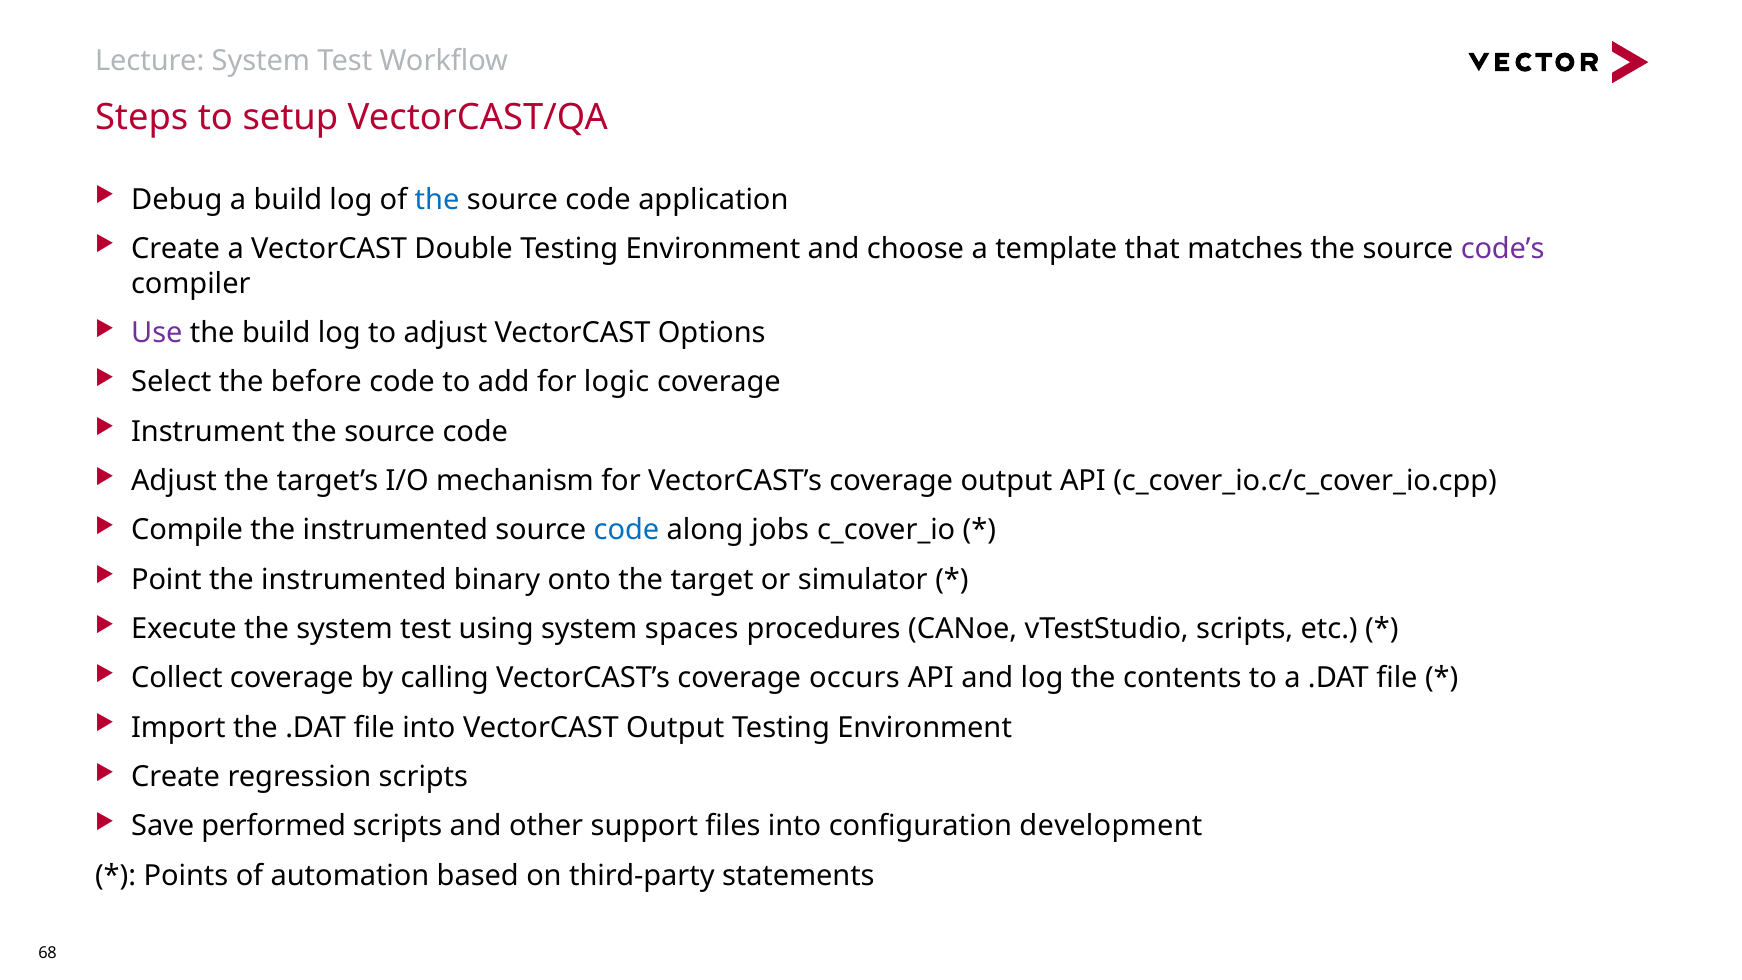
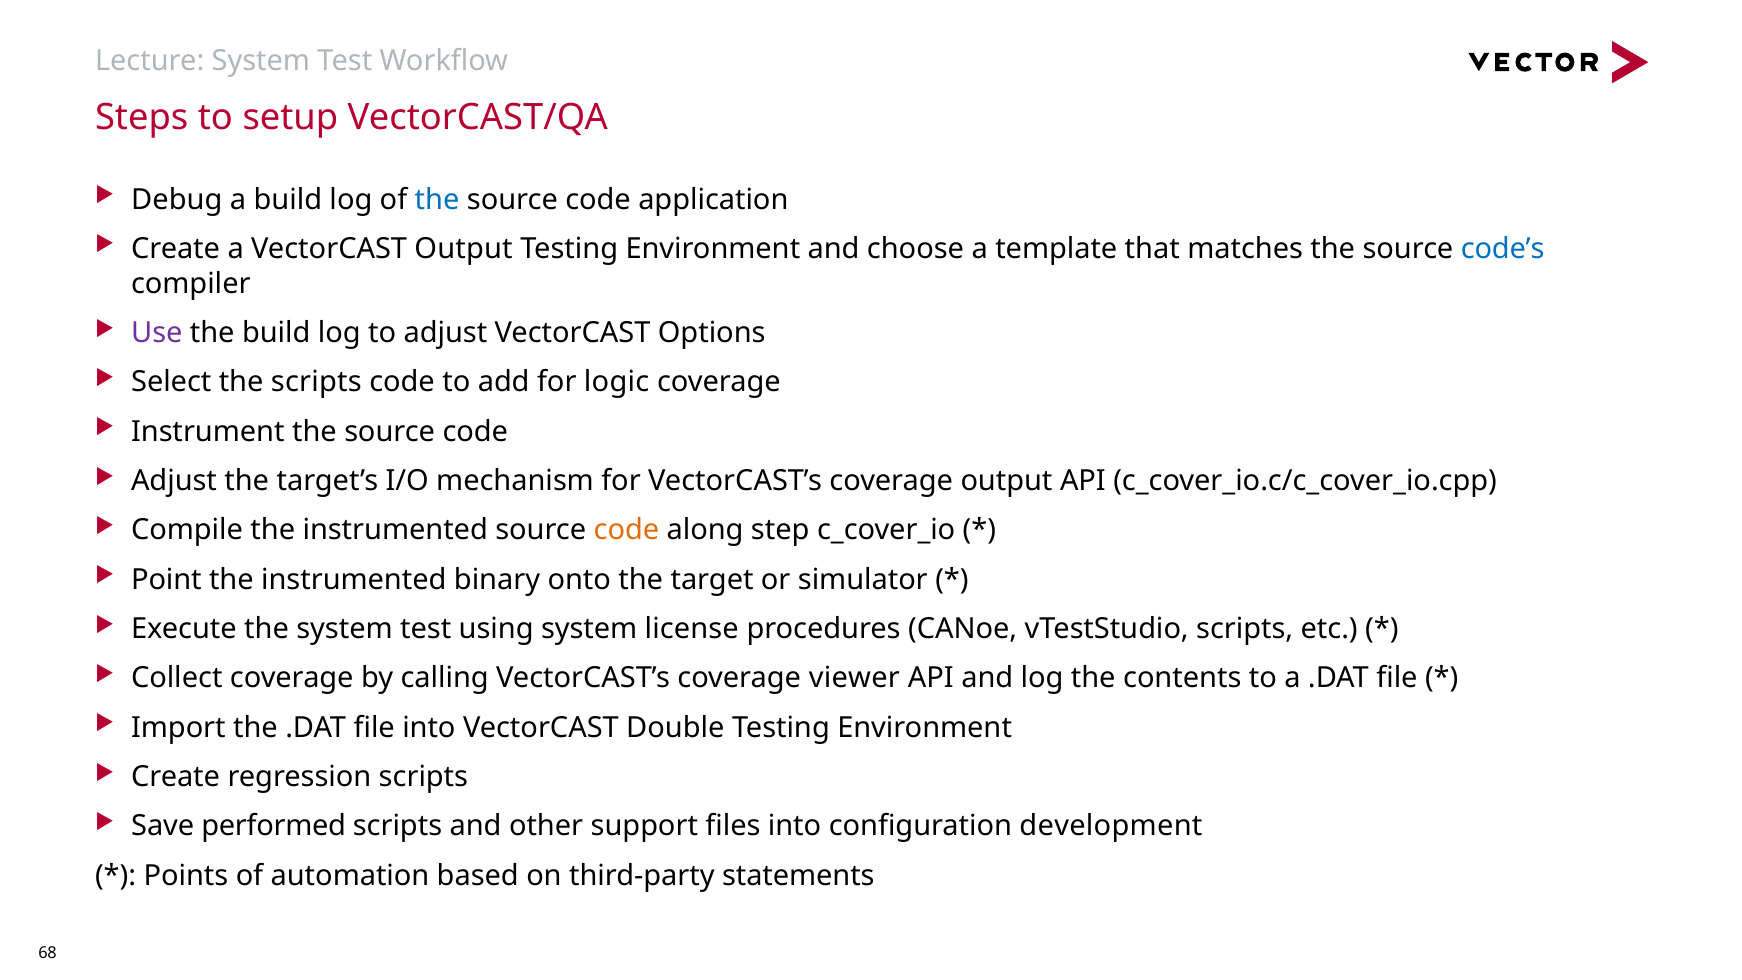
VectorCAST Double: Double -> Output
code’s colour: purple -> blue
the before: before -> scripts
code at (627, 530) colour: blue -> orange
jobs: jobs -> step
spaces: spaces -> license
occurs: occurs -> viewer
VectorCAST Output: Output -> Double
